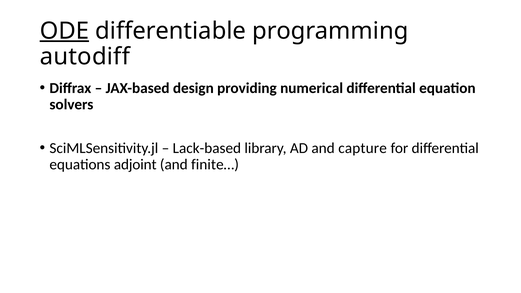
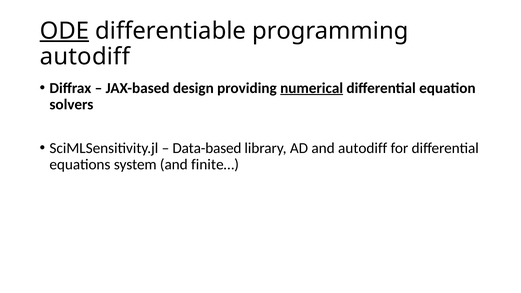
numerical underline: none -> present
Lack-based: Lack-based -> Data-based
and capture: capture -> autodiff
adjoint: adjoint -> system
